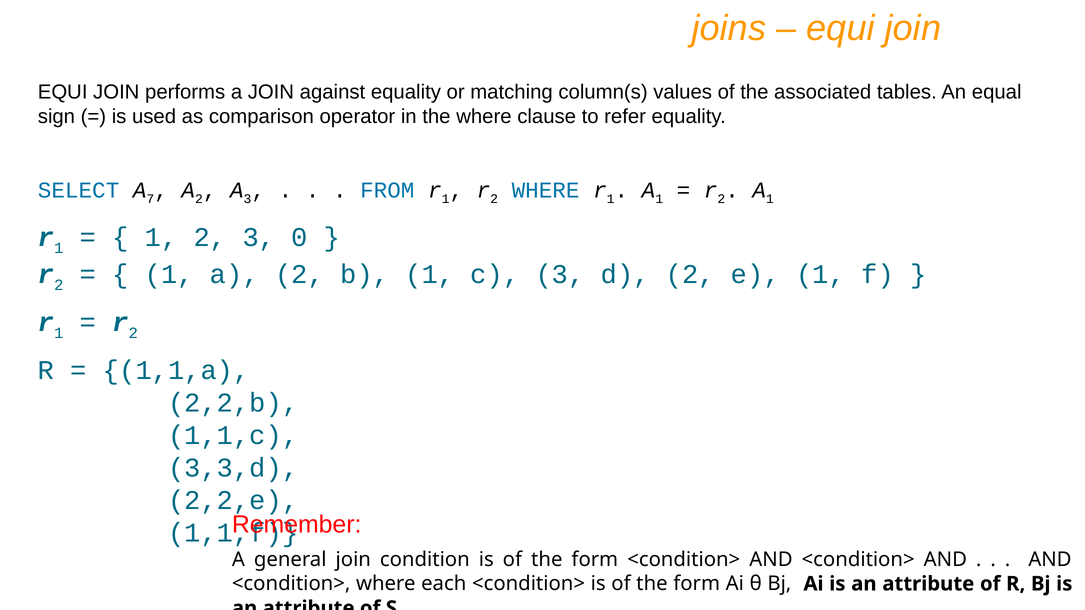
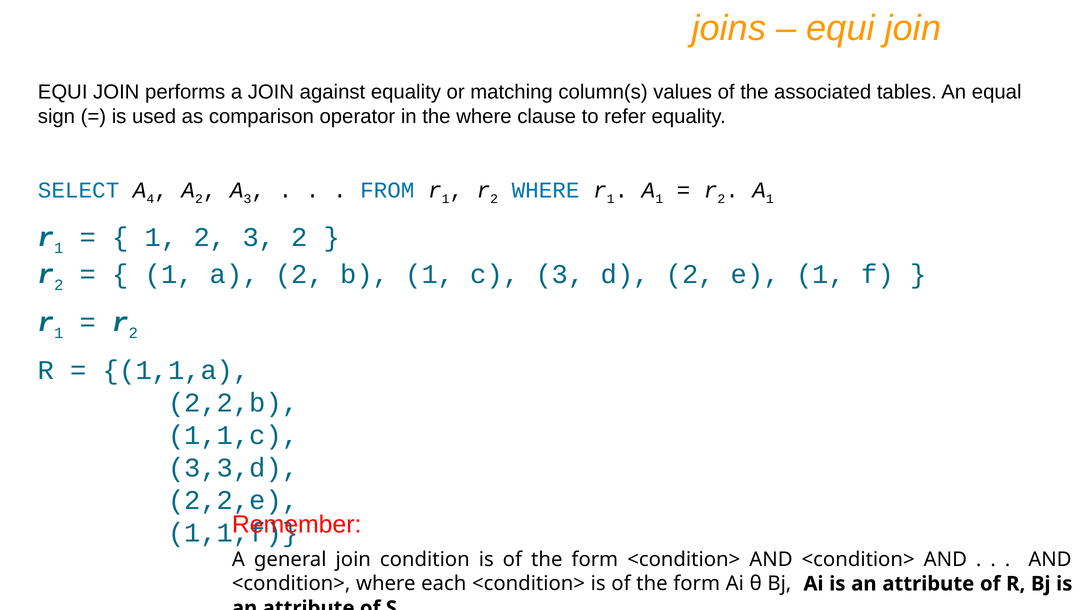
7: 7 -> 4
3 0: 0 -> 2
